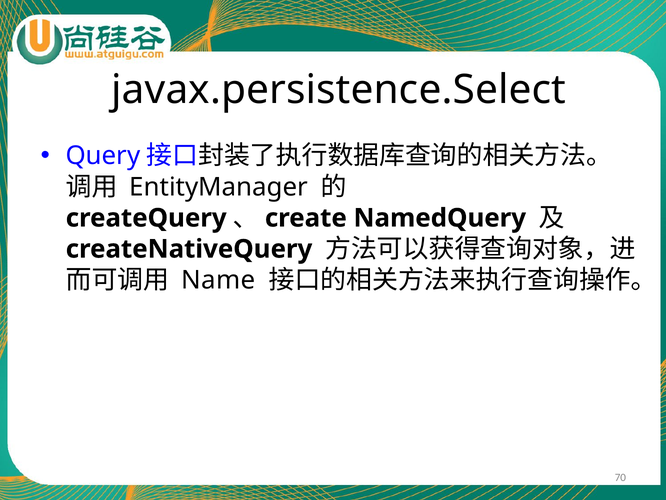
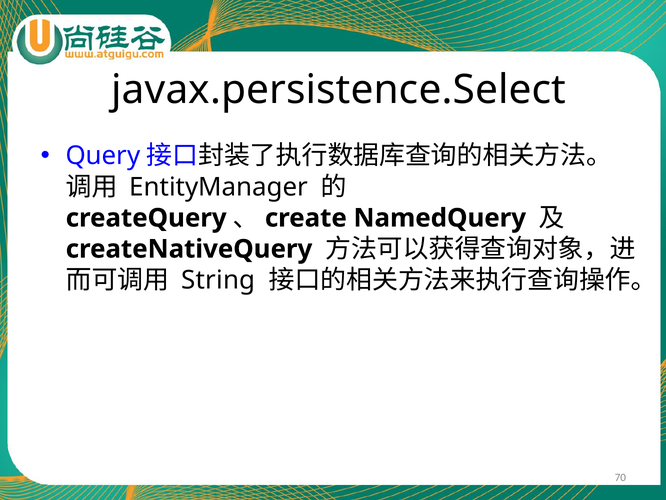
Name: Name -> String
